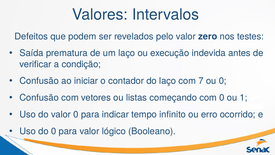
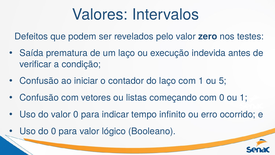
com 7: 7 -> 1
ou 0: 0 -> 5
